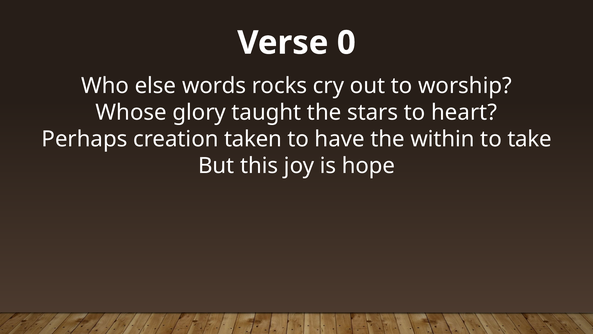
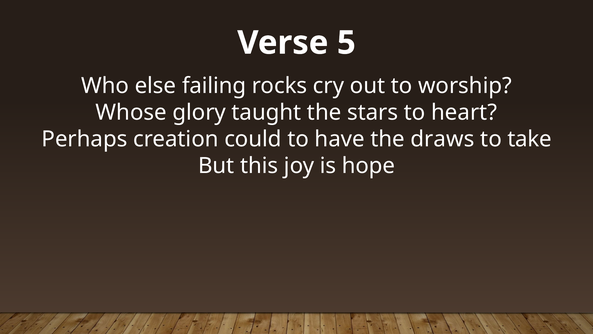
0: 0 -> 5
words: words -> failing
taken: taken -> could
within: within -> draws
